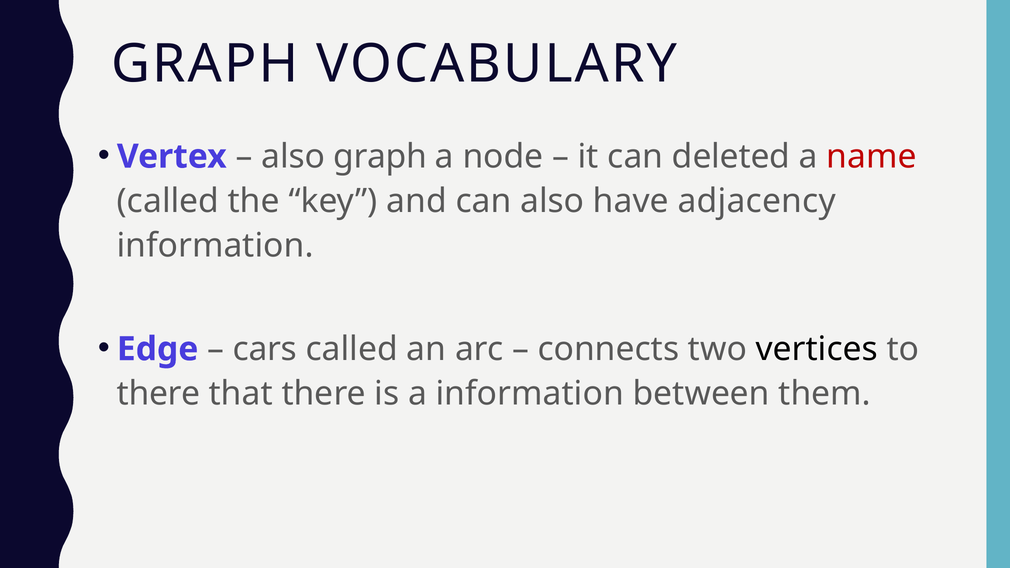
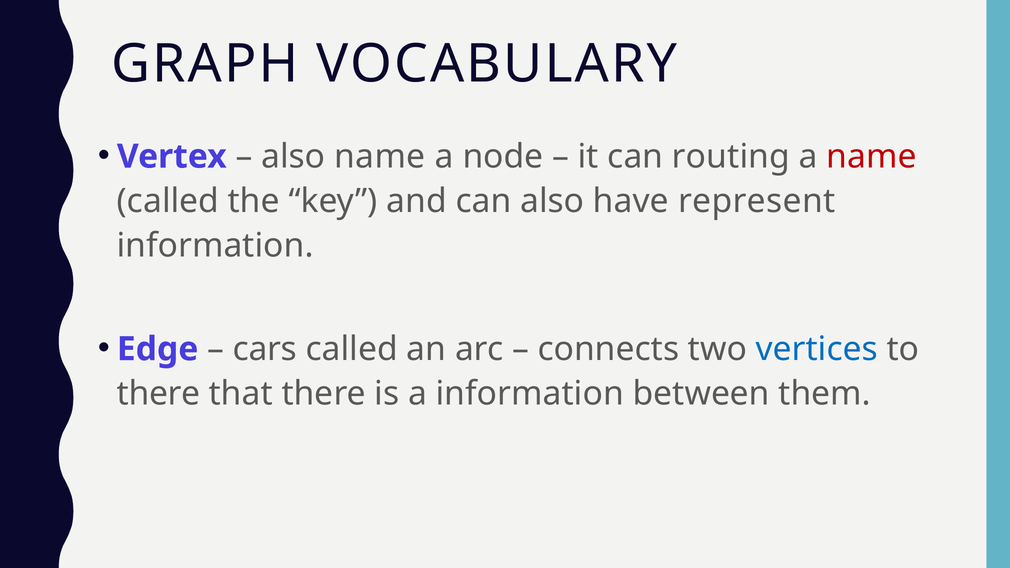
also graph: graph -> name
deleted: deleted -> routing
adjacency: adjacency -> represent
vertices colour: black -> blue
